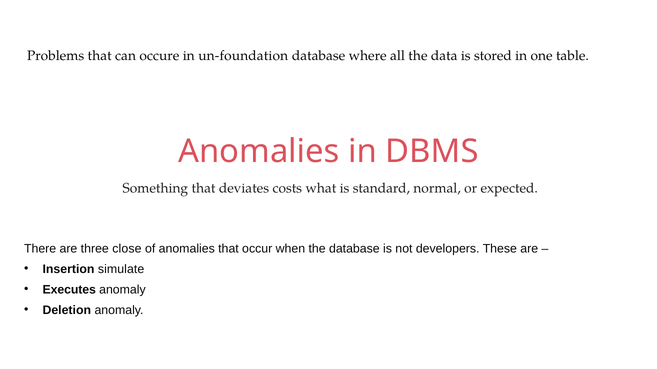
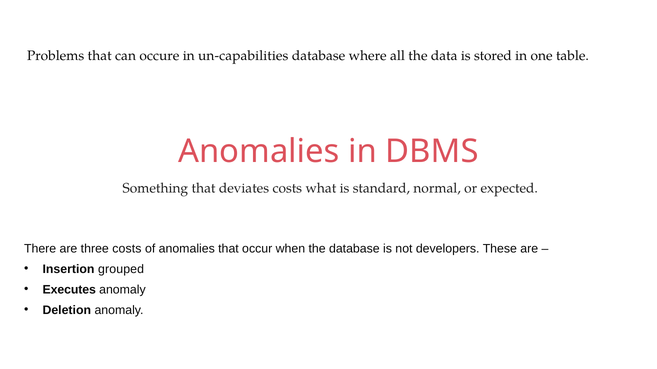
un-foundation: un-foundation -> un-capabilities
three close: close -> costs
simulate: simulate -> grouped
